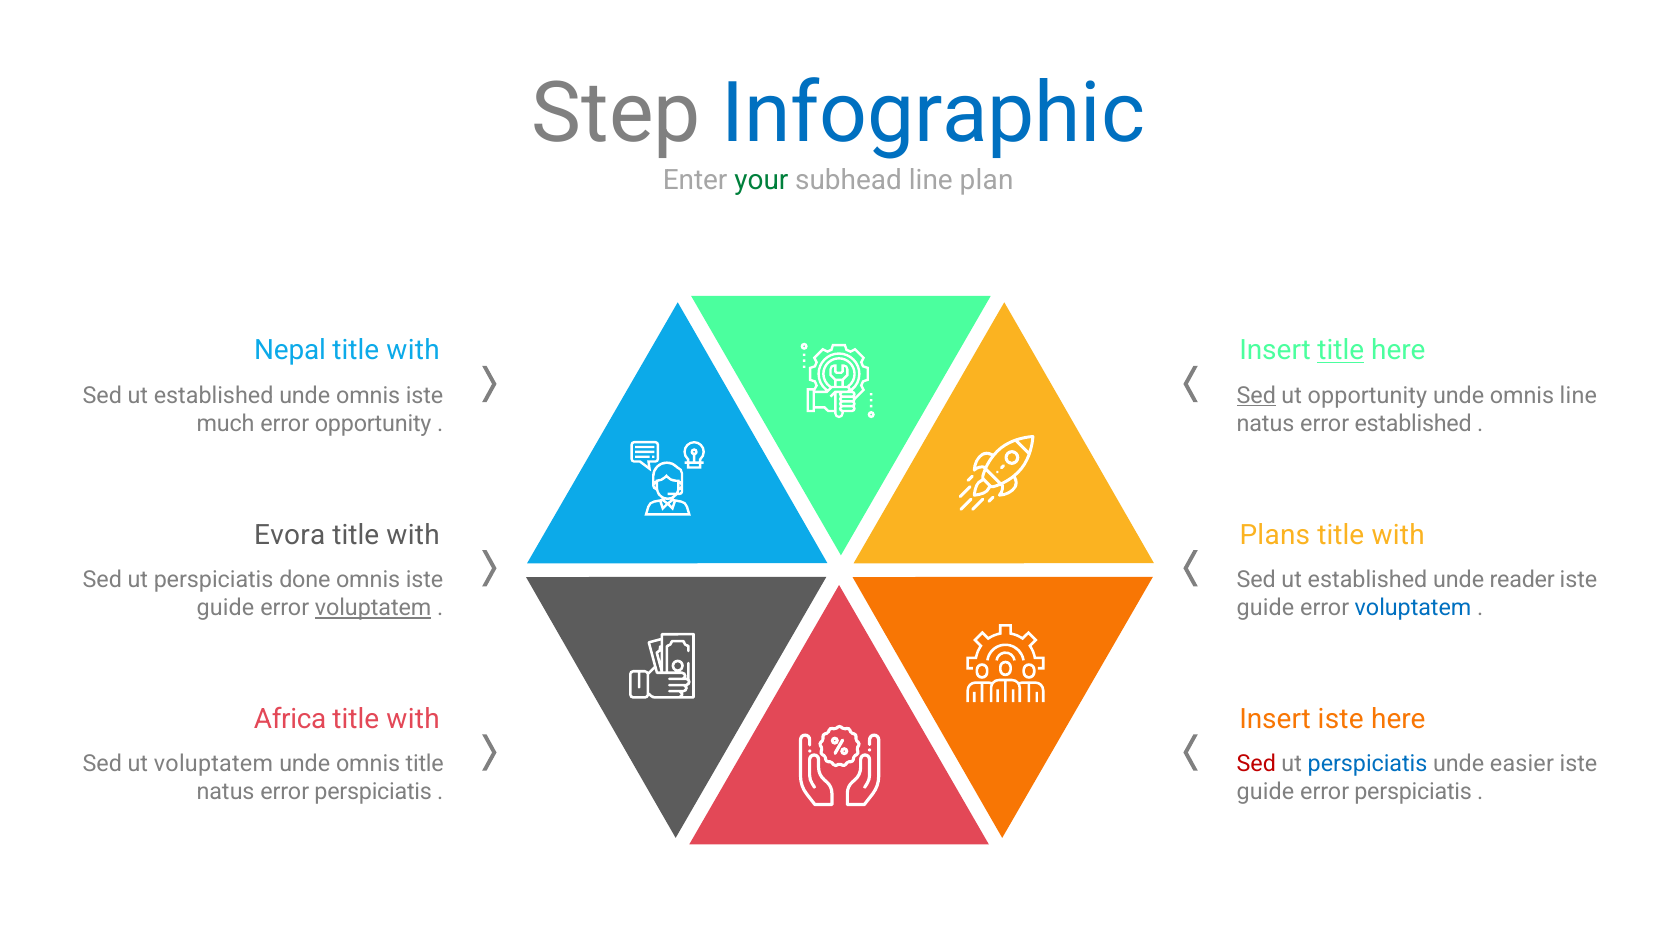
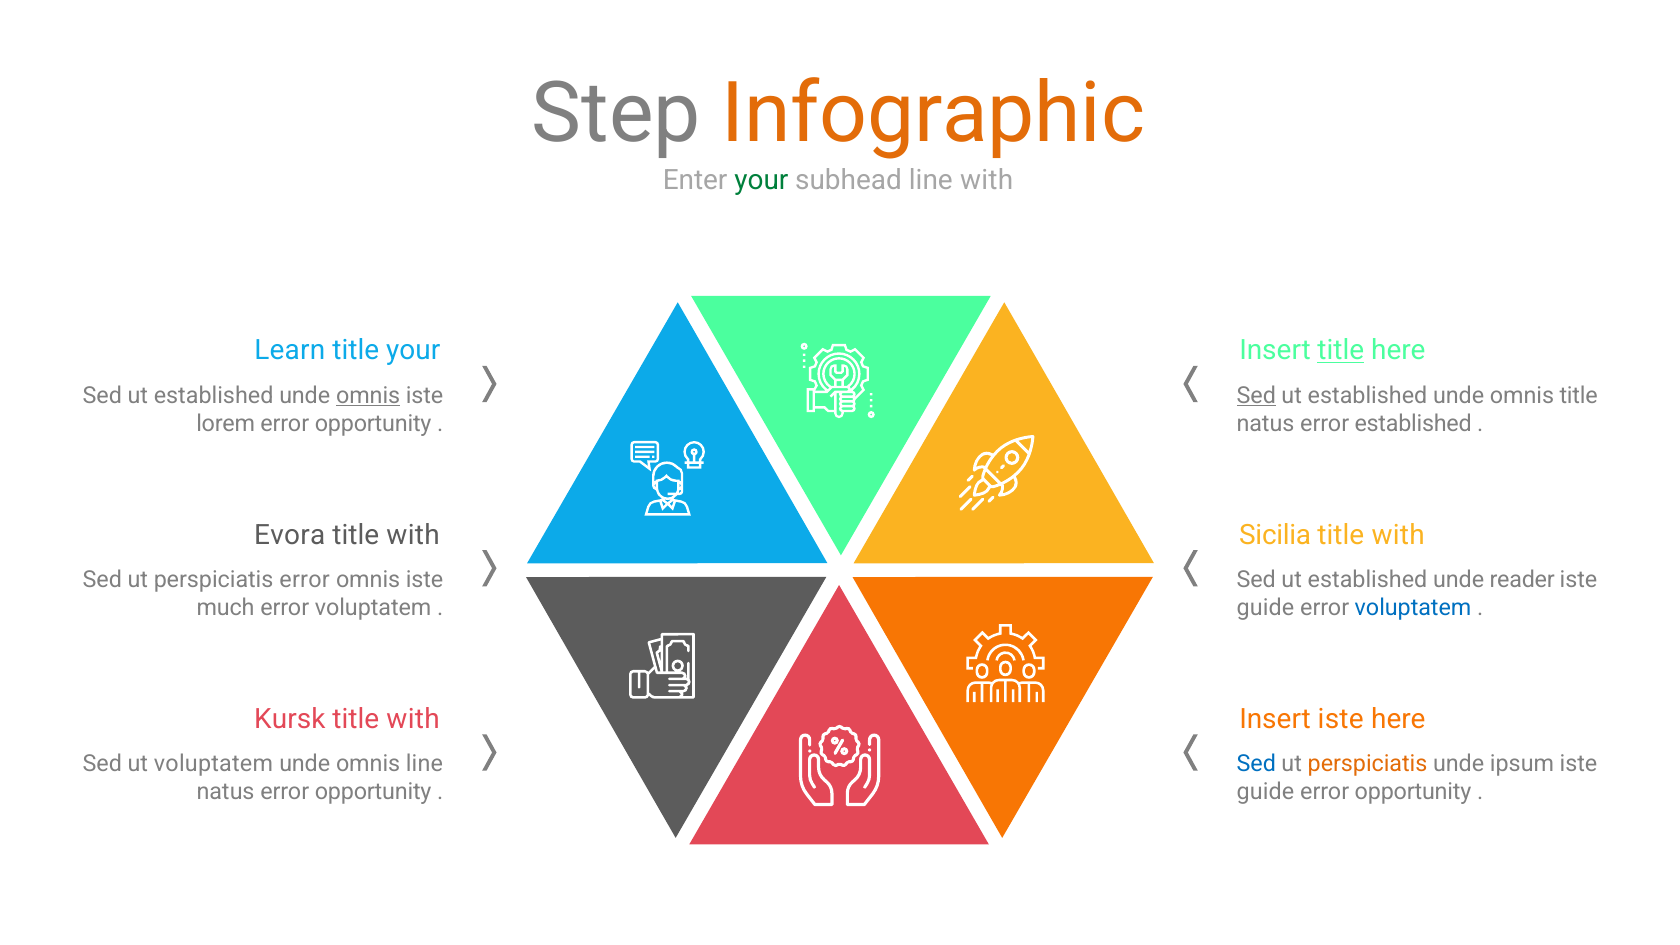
Infographic colour: blue -> orange
line plan: plan -> with
Nepal: Nepal -> Learn
with at (413, 351): with -> your
omnis at (368, 396) underline: none -> present
opportunity at (1367, 396): opportunity -> established
omnis line: line -> title
much: much -> lorem
Plans: Plans -> Sicilia
perspiciatis done: done -> error
guide at (225, 608): guide -> much
voluptatem at (373, 608) underline: present -> none
Africa: Africa -> Kursk
omnis title: title -> line
Sed at (1256, 764) colour: red -> blue
perspiciatis at (1368, 764) colour: blue -> orange
easier: easier -> ipsum
natus error perspiciatis: perspiciatis -> opportunity
perspiciatis at (1413, 792): perspiciatis -> opportunity
